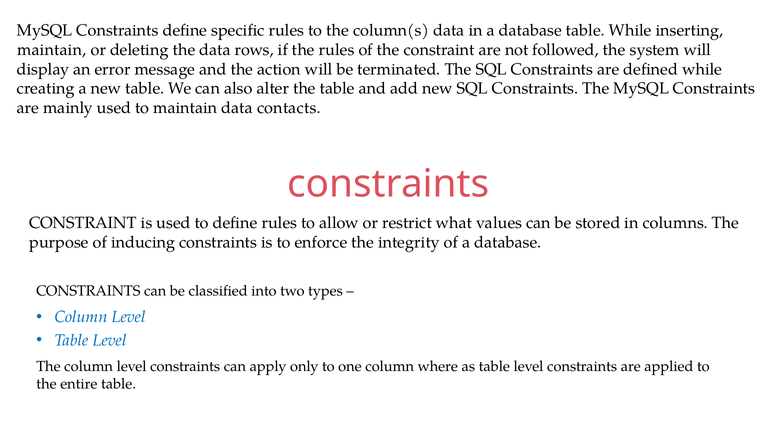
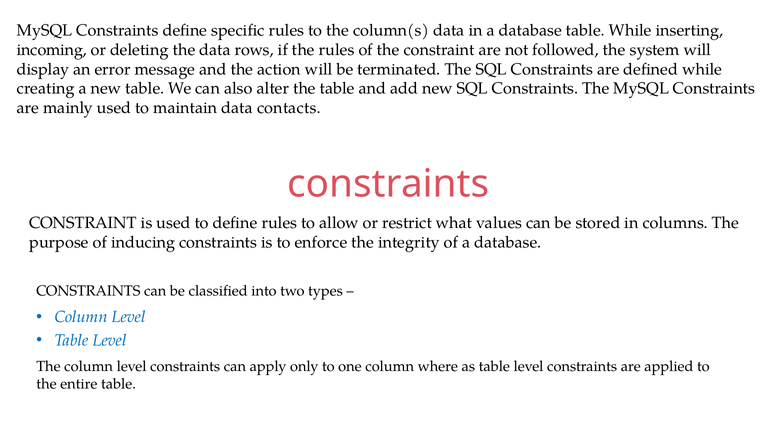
maintain at (52, 50): maintain -> incoming
